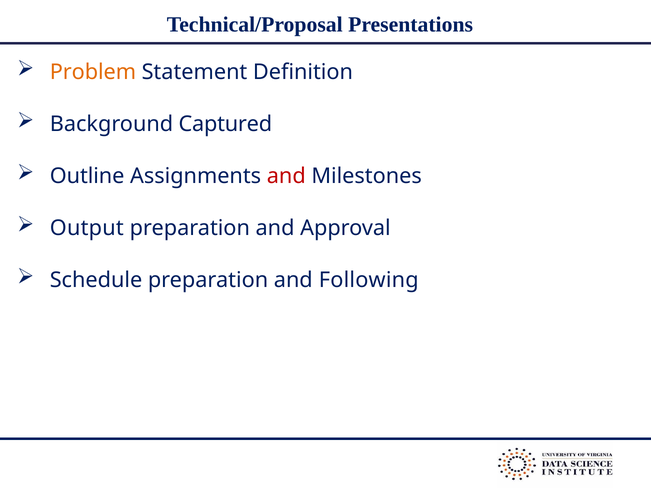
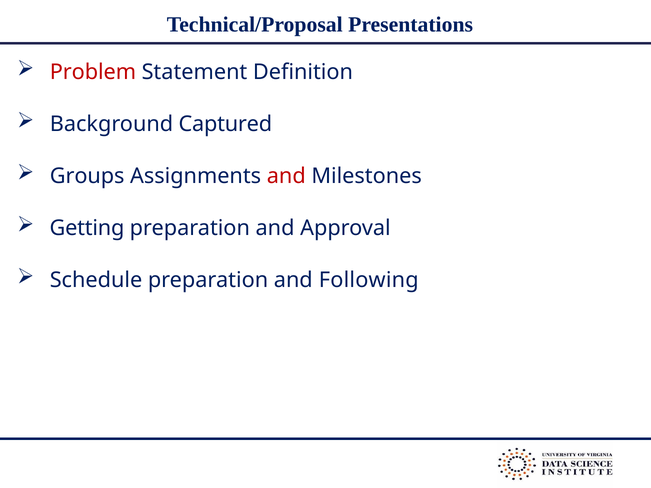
Problem colour: orange -> red
Outline: Outline -> Groups
Output: Output -> Getting
